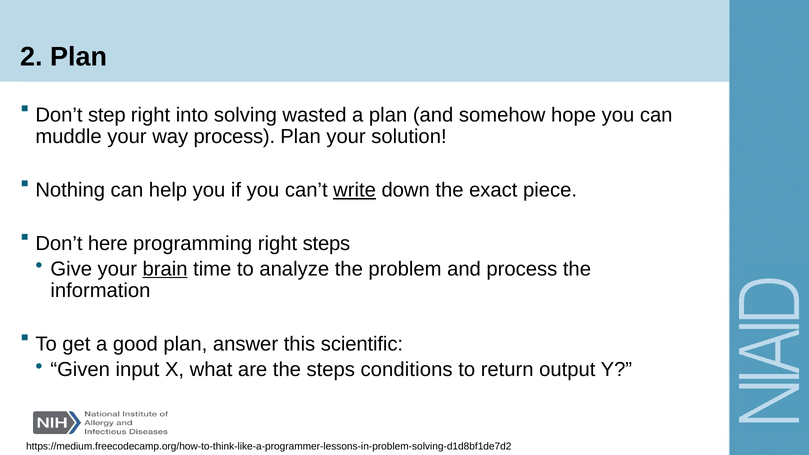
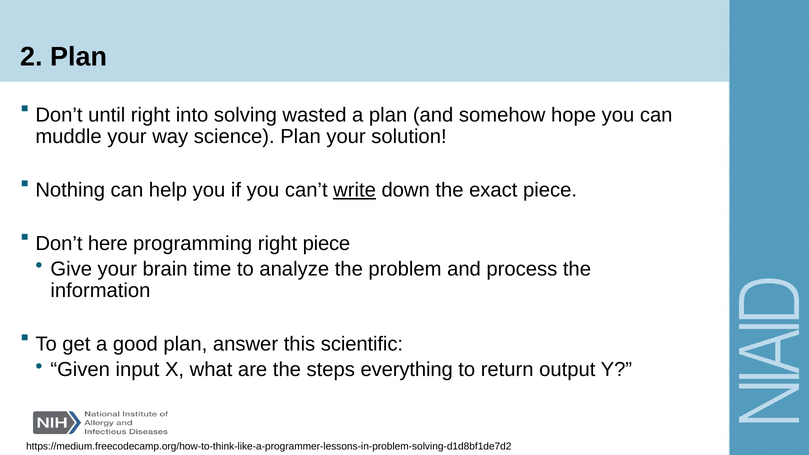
step: step -> until
way process: process -> science
right steps: steps -> piece
brain underline: present -> none
conditions: conditions -> everything
